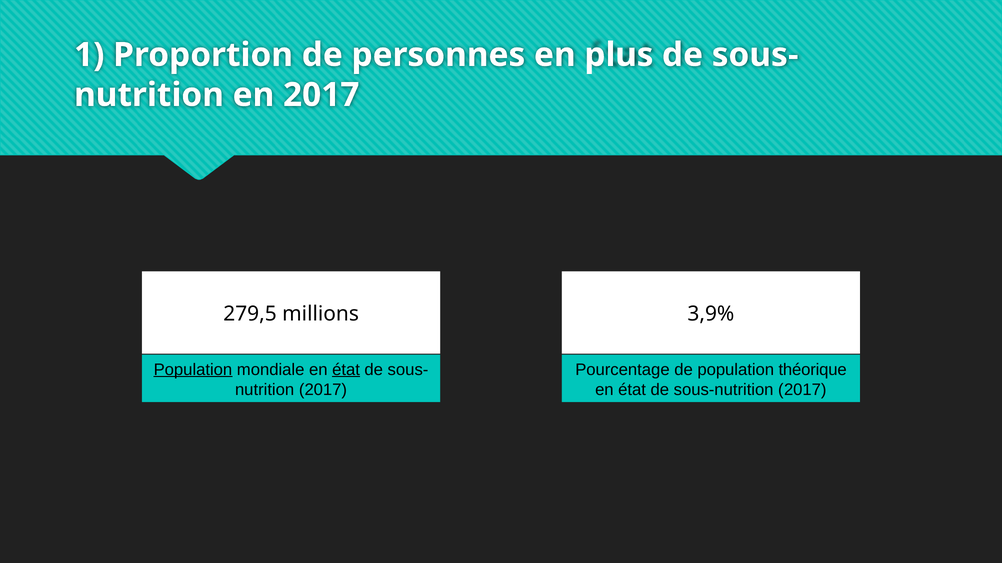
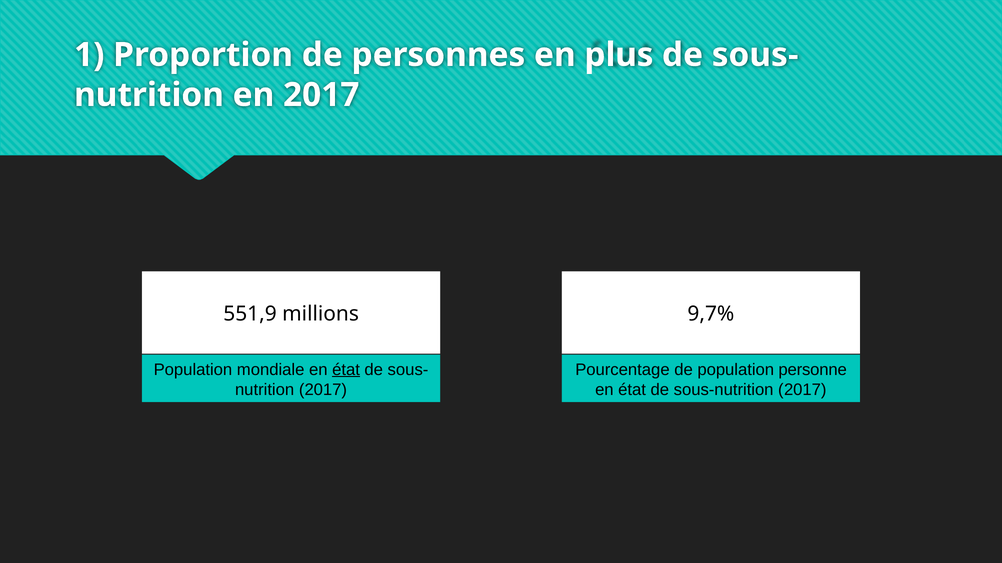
279,5: 279,5 -> 551,9
3,9%: 3,9% -> 9,7%
Population at (193, 370) underline: present -> none
théorique: théorique -> personne
